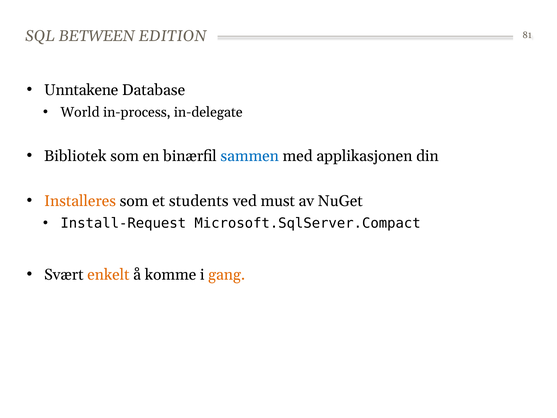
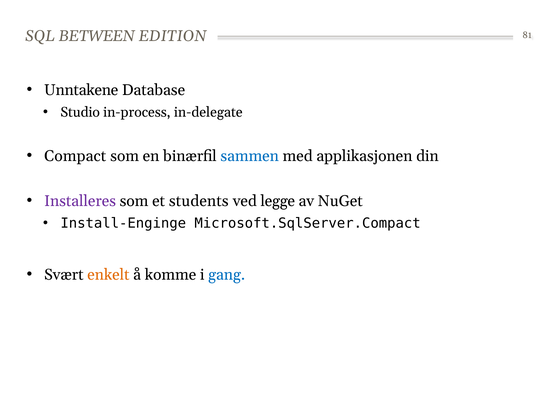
World: World -> Studio
Bibliotek: Bibliotek -> Compact
Installeres colour: orange -> purple
must: must -> legge
Install-Request: Install-Request -> Install-Enginge
gang colour: orange -> blue
